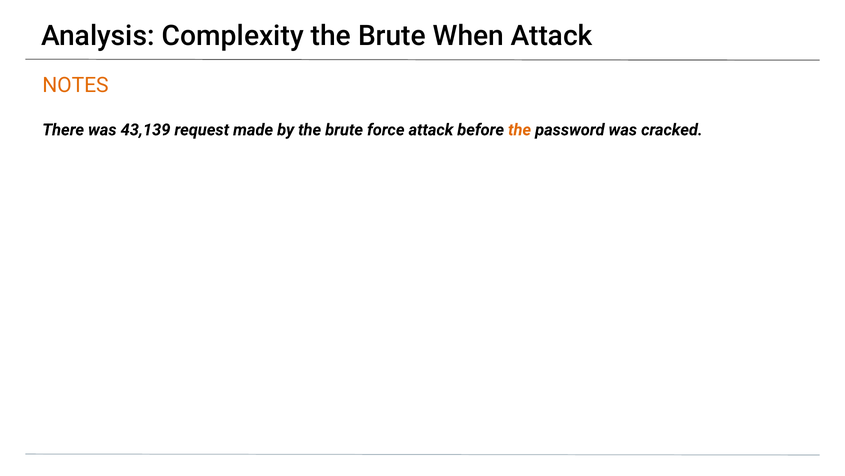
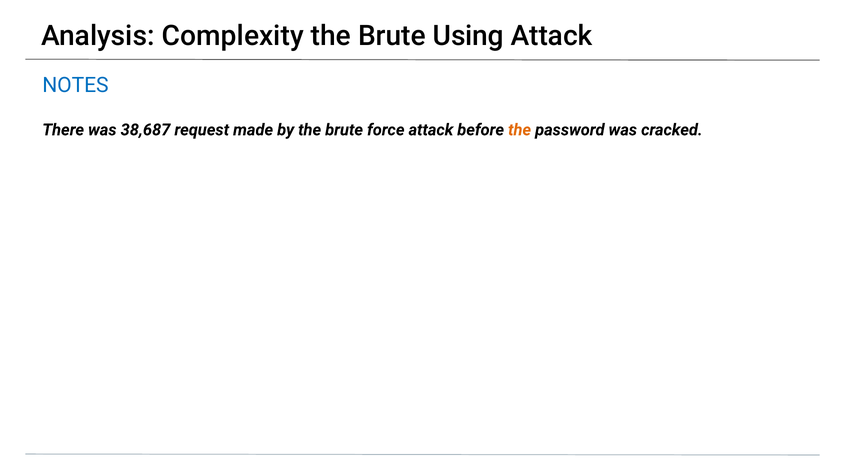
When: When -> Using
NOTES colour: orange -> blue
43,139: 43,139 -> 38,687
